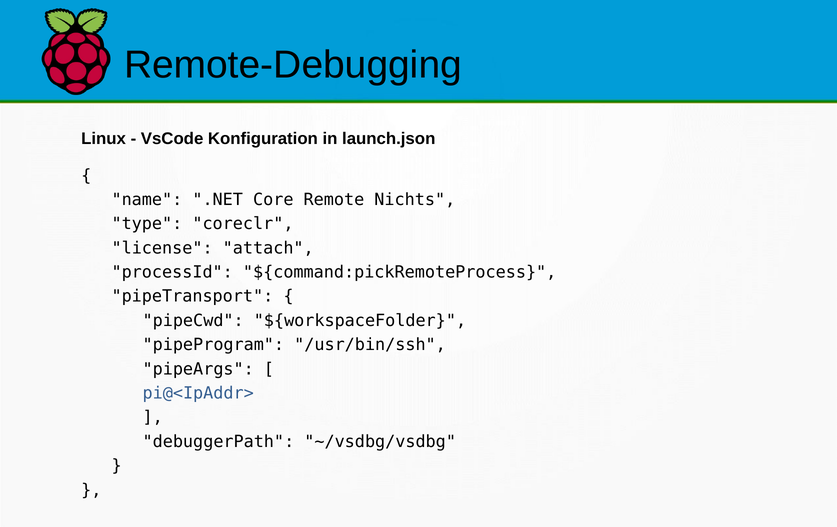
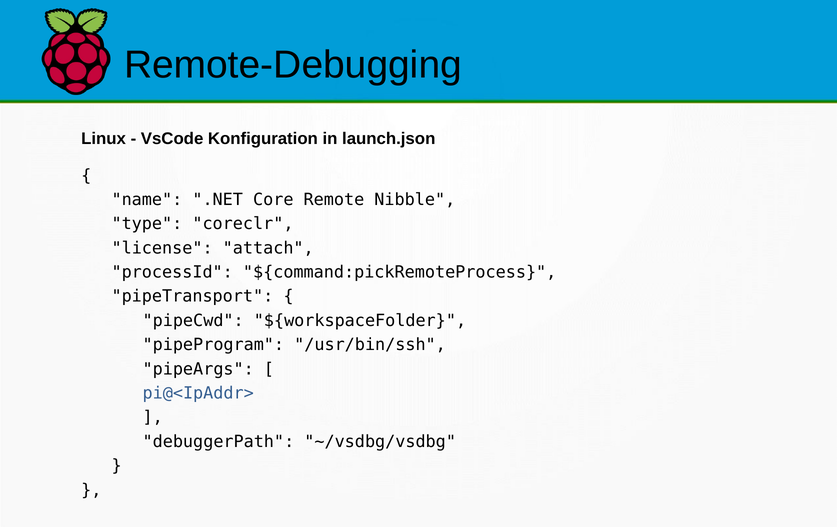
Nichts: Nichts -> Nibble
